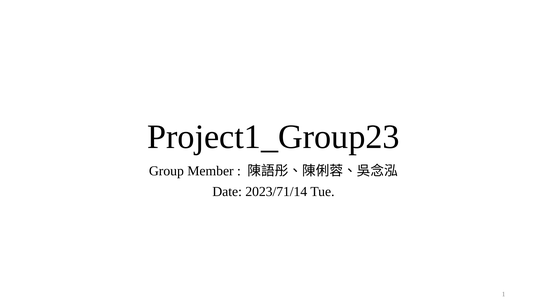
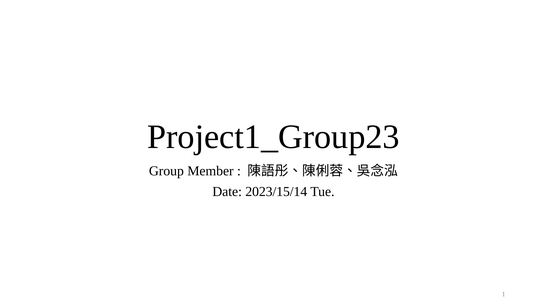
2023/71/14: 2023/71/14 -> 2023/15/14
